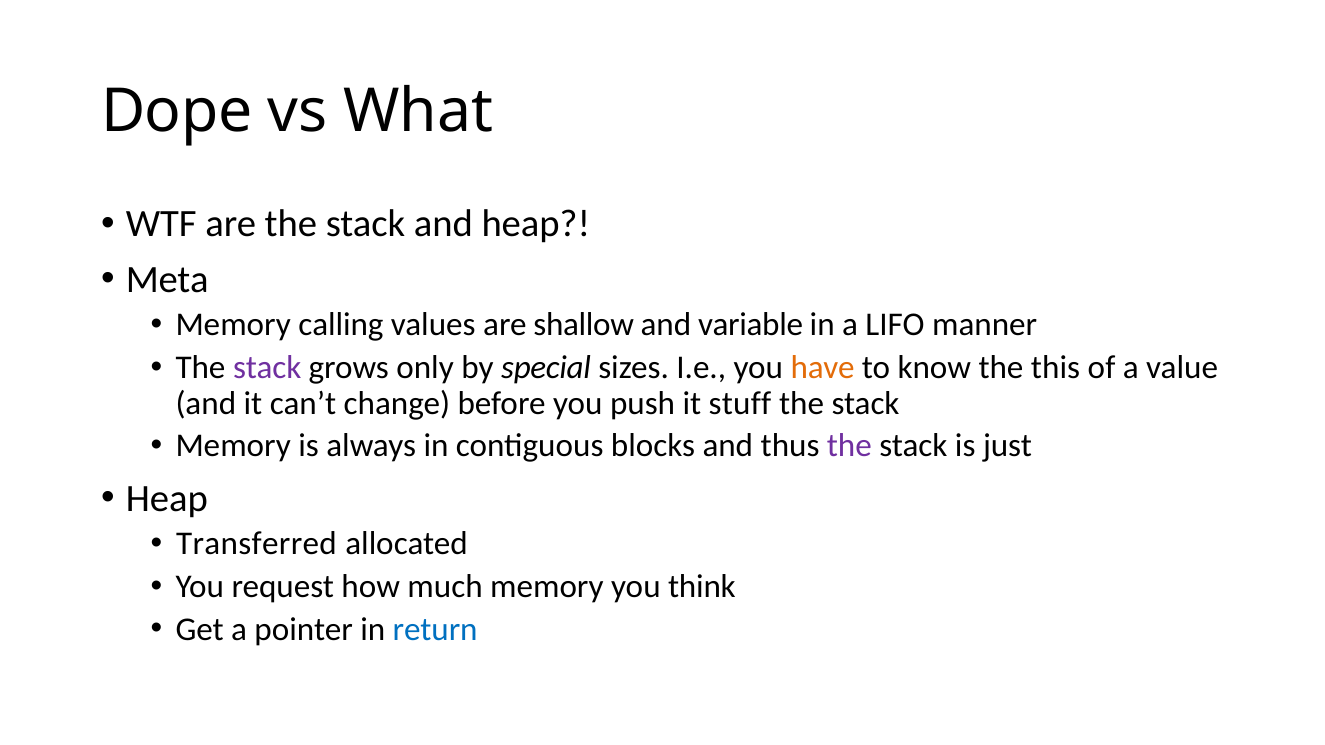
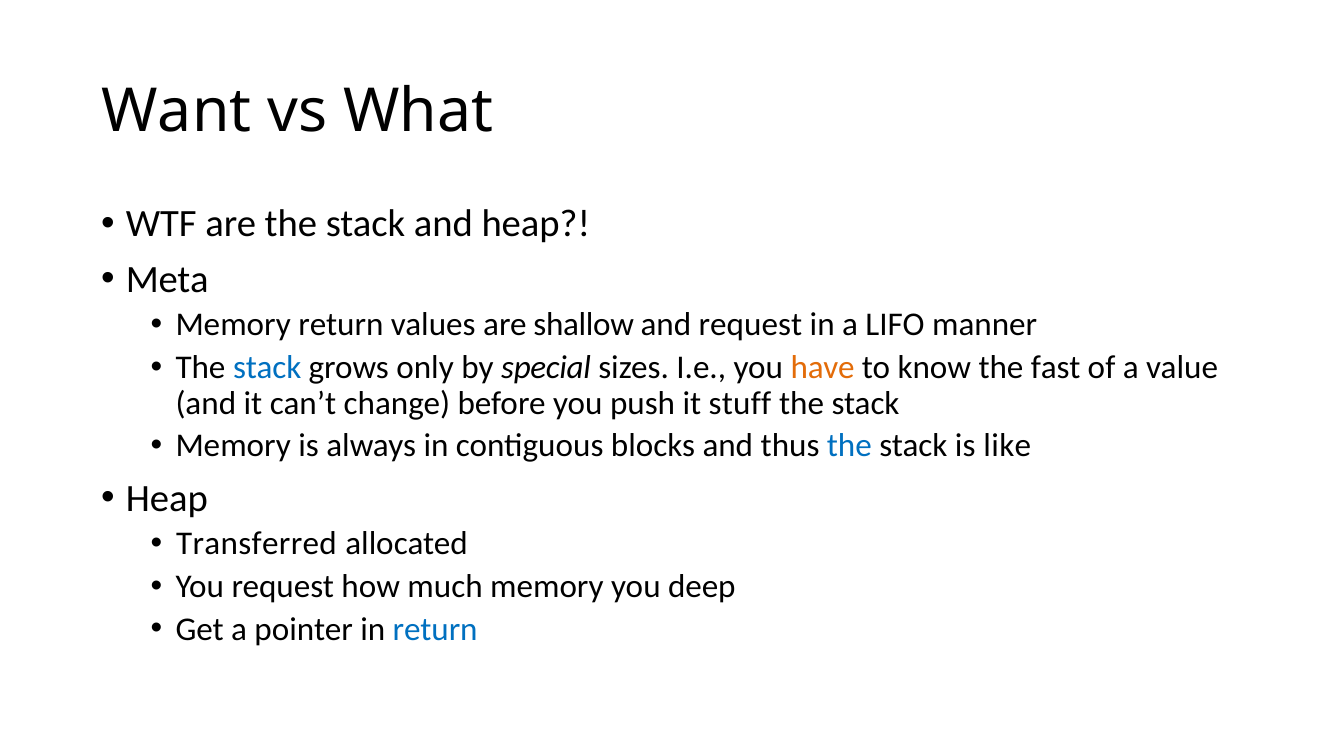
Dope: Dope -> Want
Memory calling: calling -> return
and variable: variable -> request
stack at (267, 368) colour: purple -> blue
this: this -> fast
the at (849, 446) colour: purple -> blue
just: just -> like
think: think -> deep
